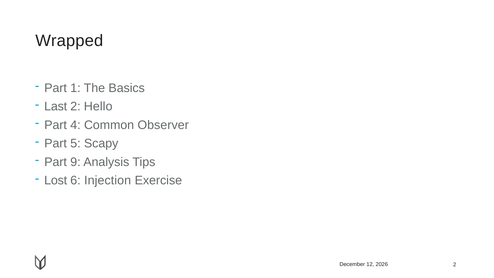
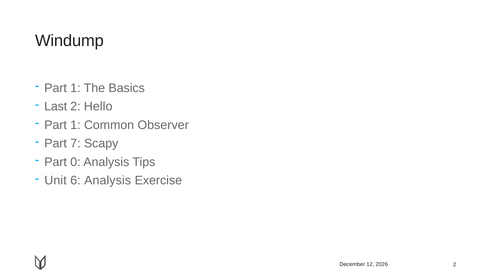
Wrapped: Wrapped -> Windump
4 at (75, 125): 4 -> 1
5: 5 -> 7
9: 9 -> 0
Lost: Lost -> Unit
6 Injection: Injection -> Analysis
